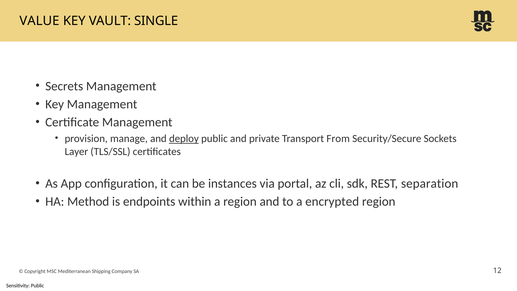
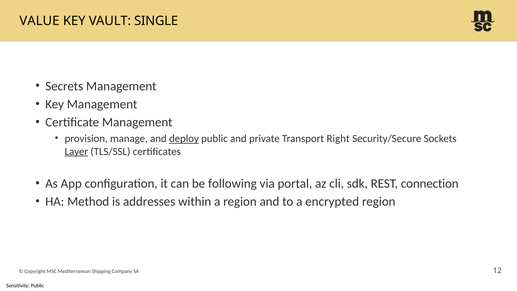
From: From -> Right
Layer underline: none -> present
instances: instances -> following
separation: separation -> connection
endpoints: endpoints -> addresses
